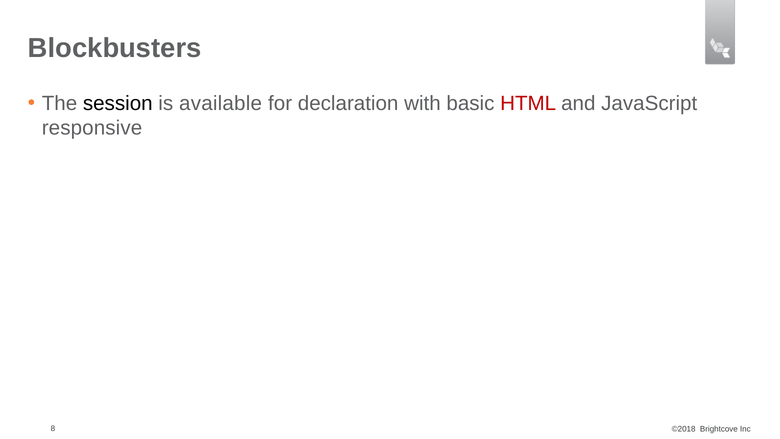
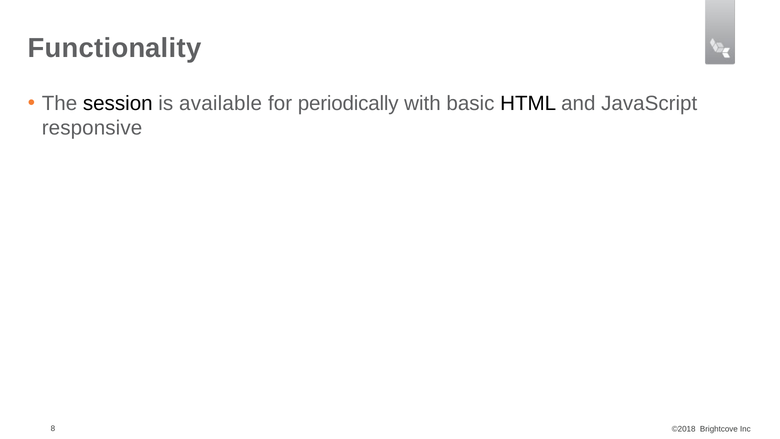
Blockbusters: Blockbusters -> Functionality
declaration: declaration -> periodically
HTML colour: red -> black
